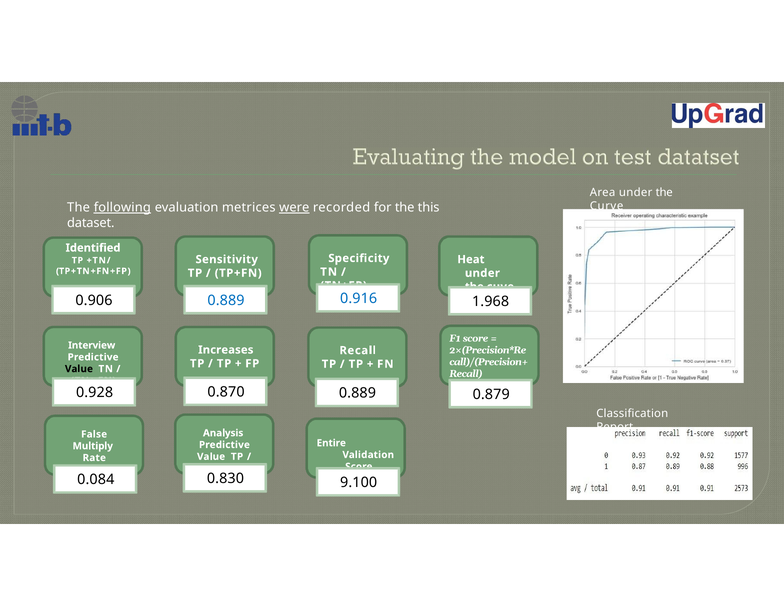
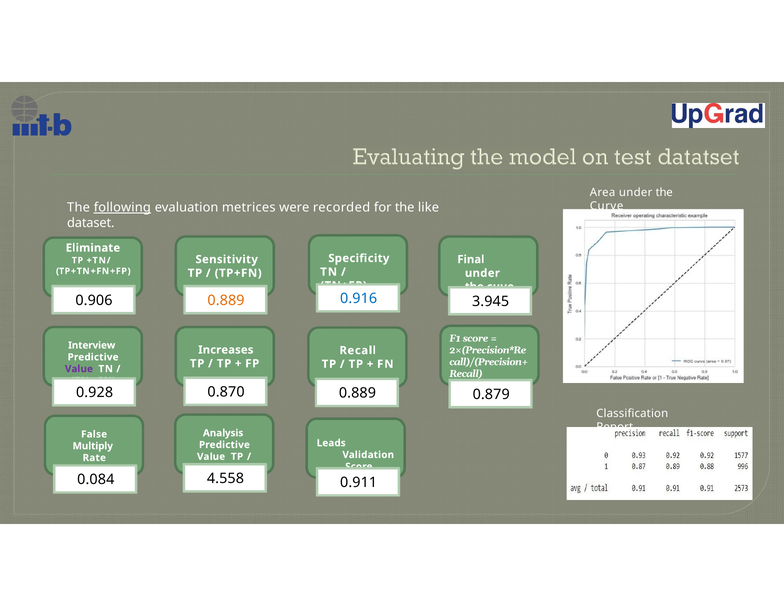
were underline: present -> none
this: this -> like
Identified: Identified -> Eliminate
Heat: Heat -> Final
0.889 at (226, 300) colour: blue -> orange
1.968: 1.968 -> 3.945
Value at (79, 369) colour: black -> purple
Entire: Entire -> Leads
0.830: 0.830 -> 4.558
9.100: 9.100 -> 0.911
